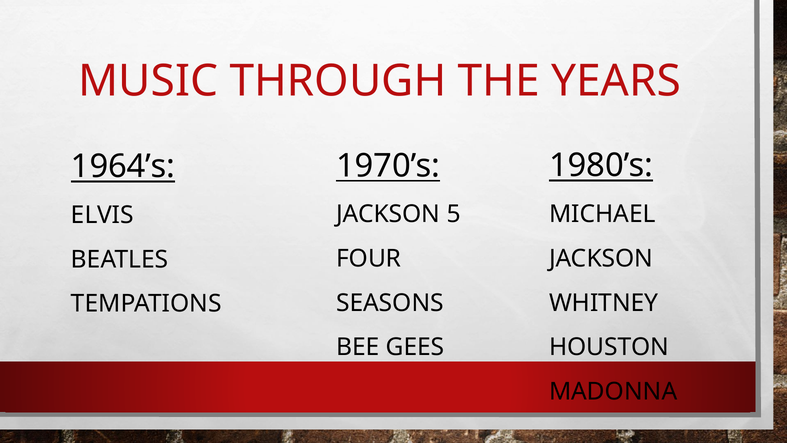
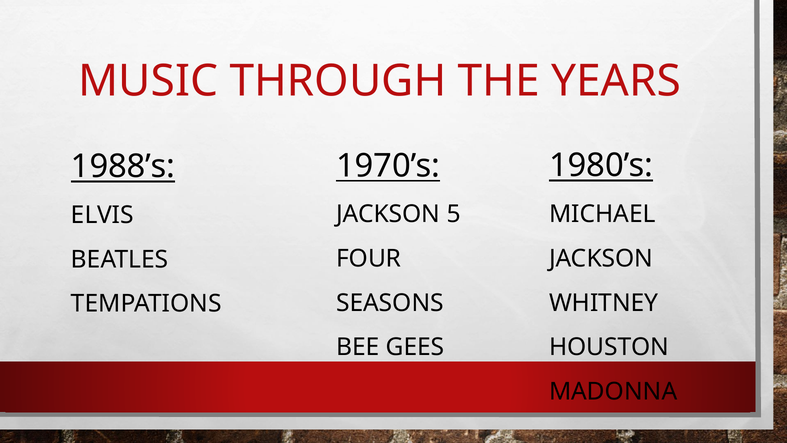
1964’s: 1964’s -> 1988’s
